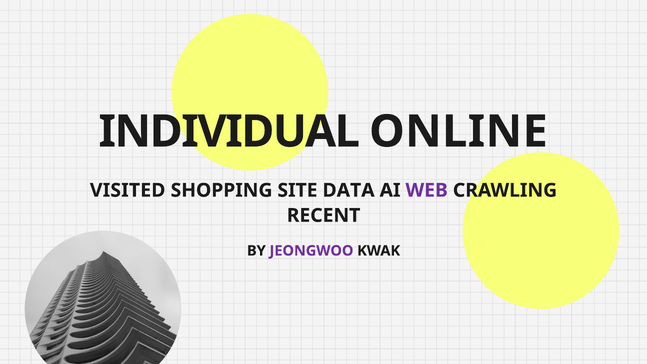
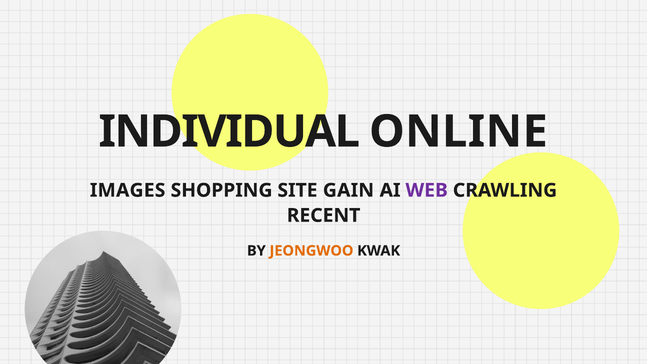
VISITED: VISITED -> IMAGES
DATA: DATA -> GAIN
JEONGWOO colour: purple -> orange
